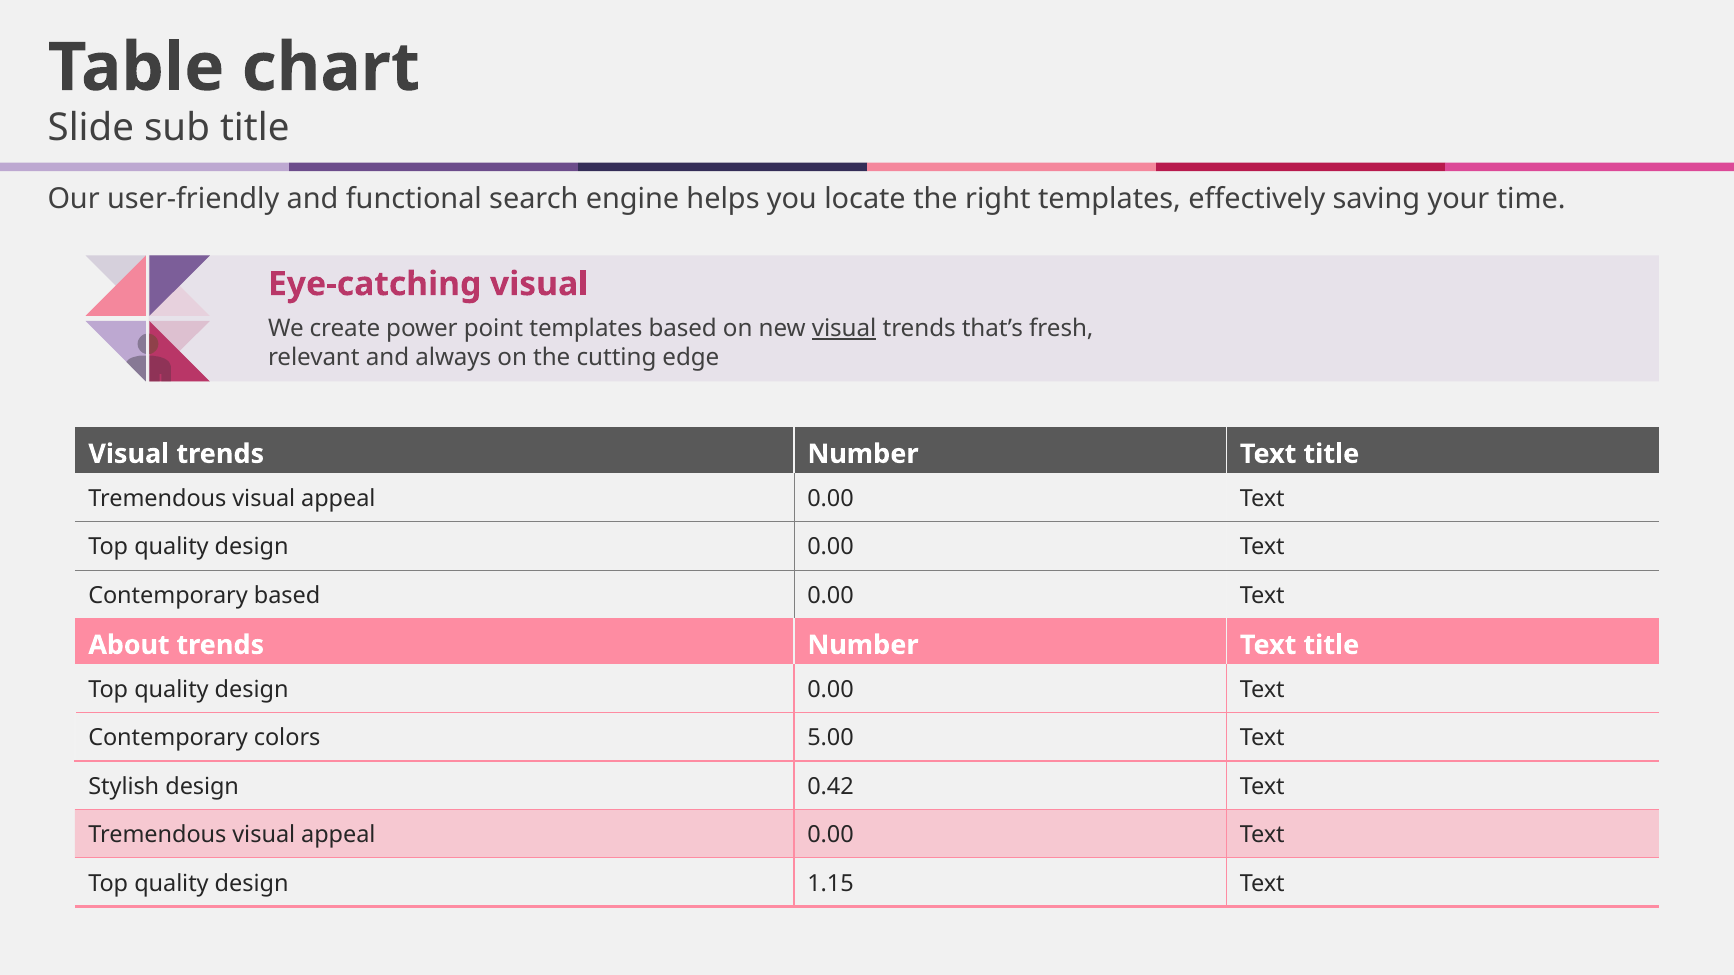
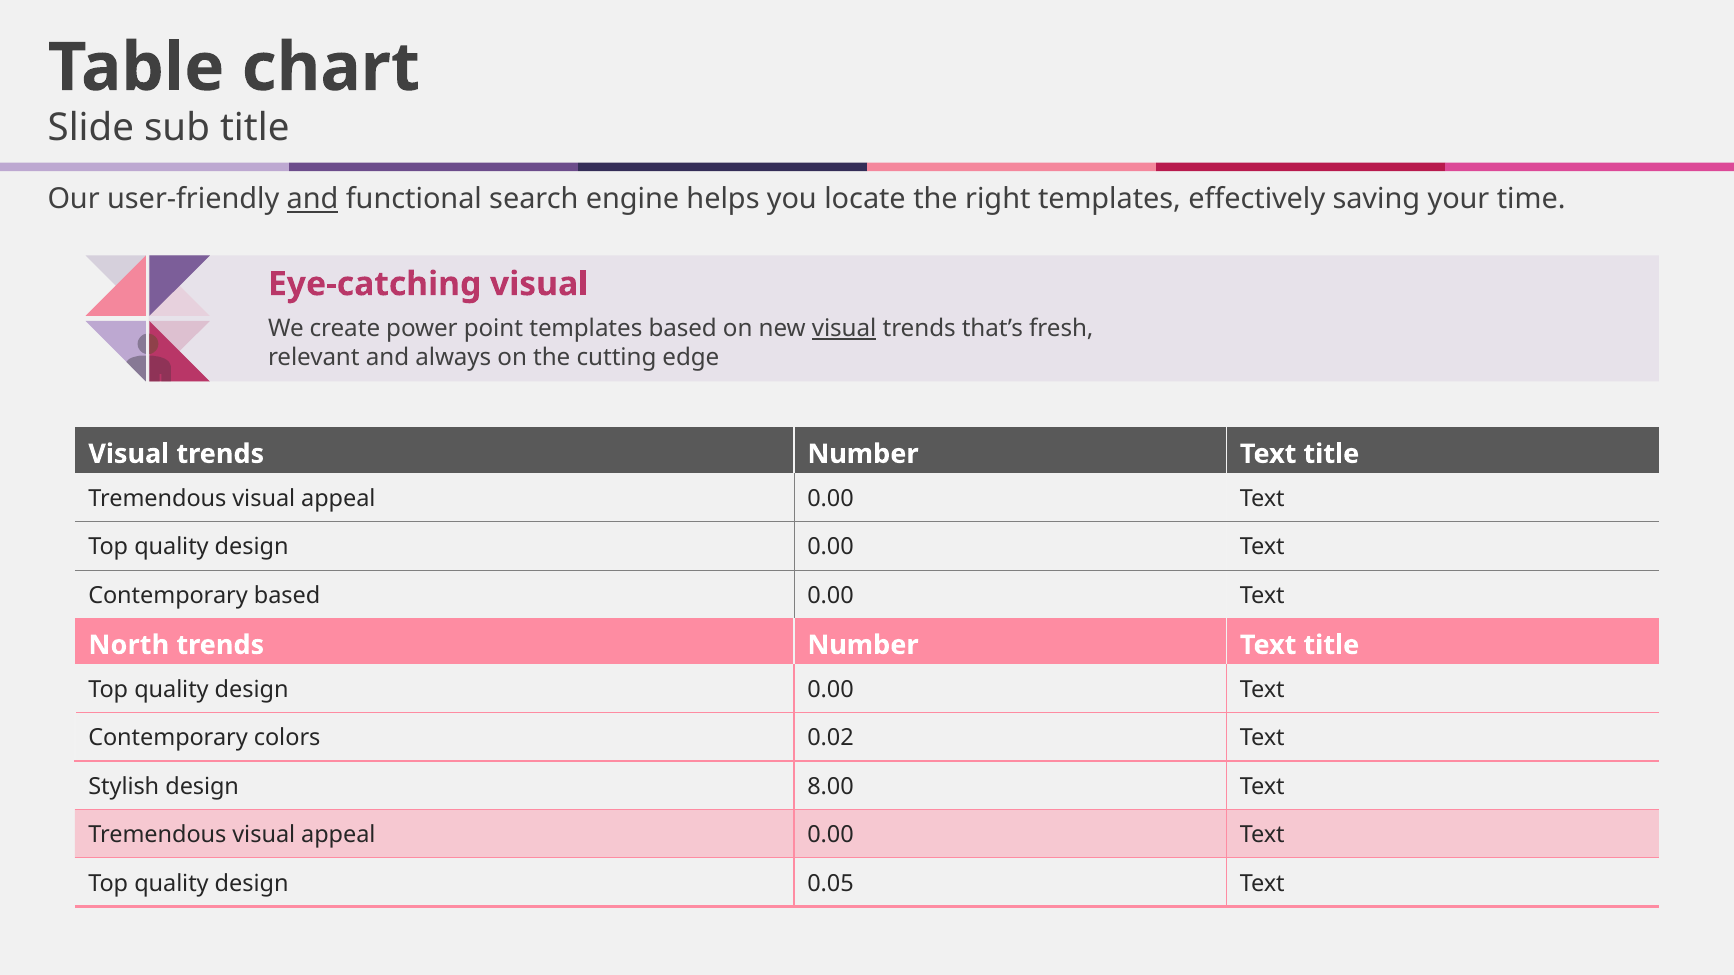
and at (313, 200) underline: none -> present
About: About -> North
5.00: 5.00 -> 0.02
0.42: 0.42 -> 8.00
1.15: 1.15 -> 0.05
